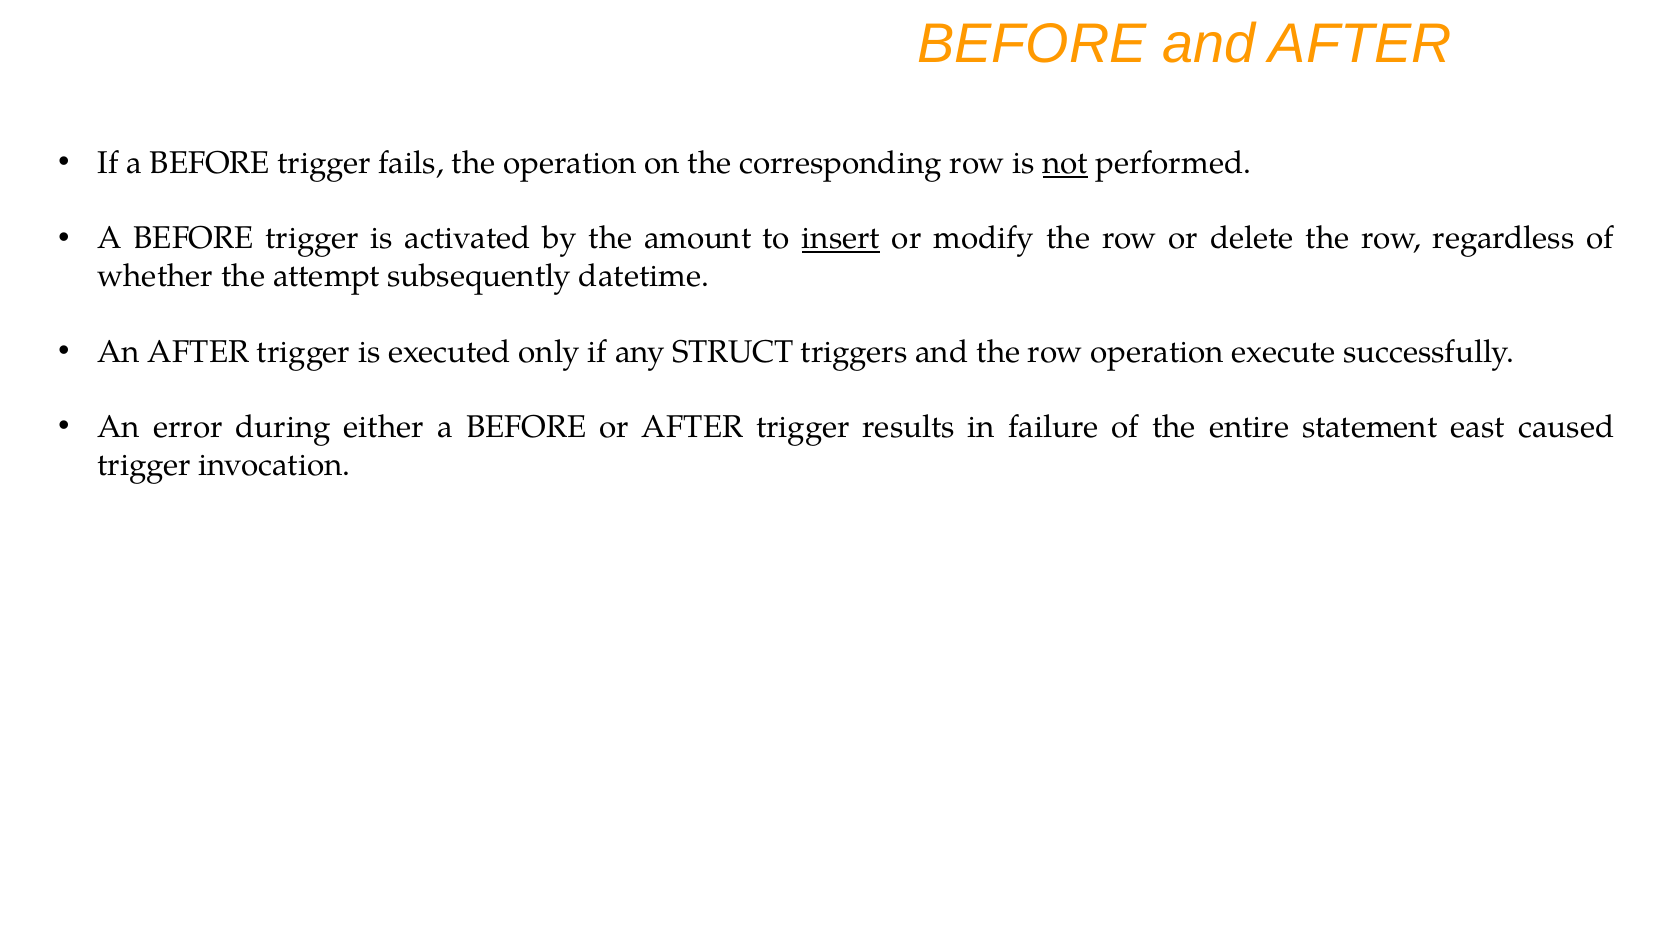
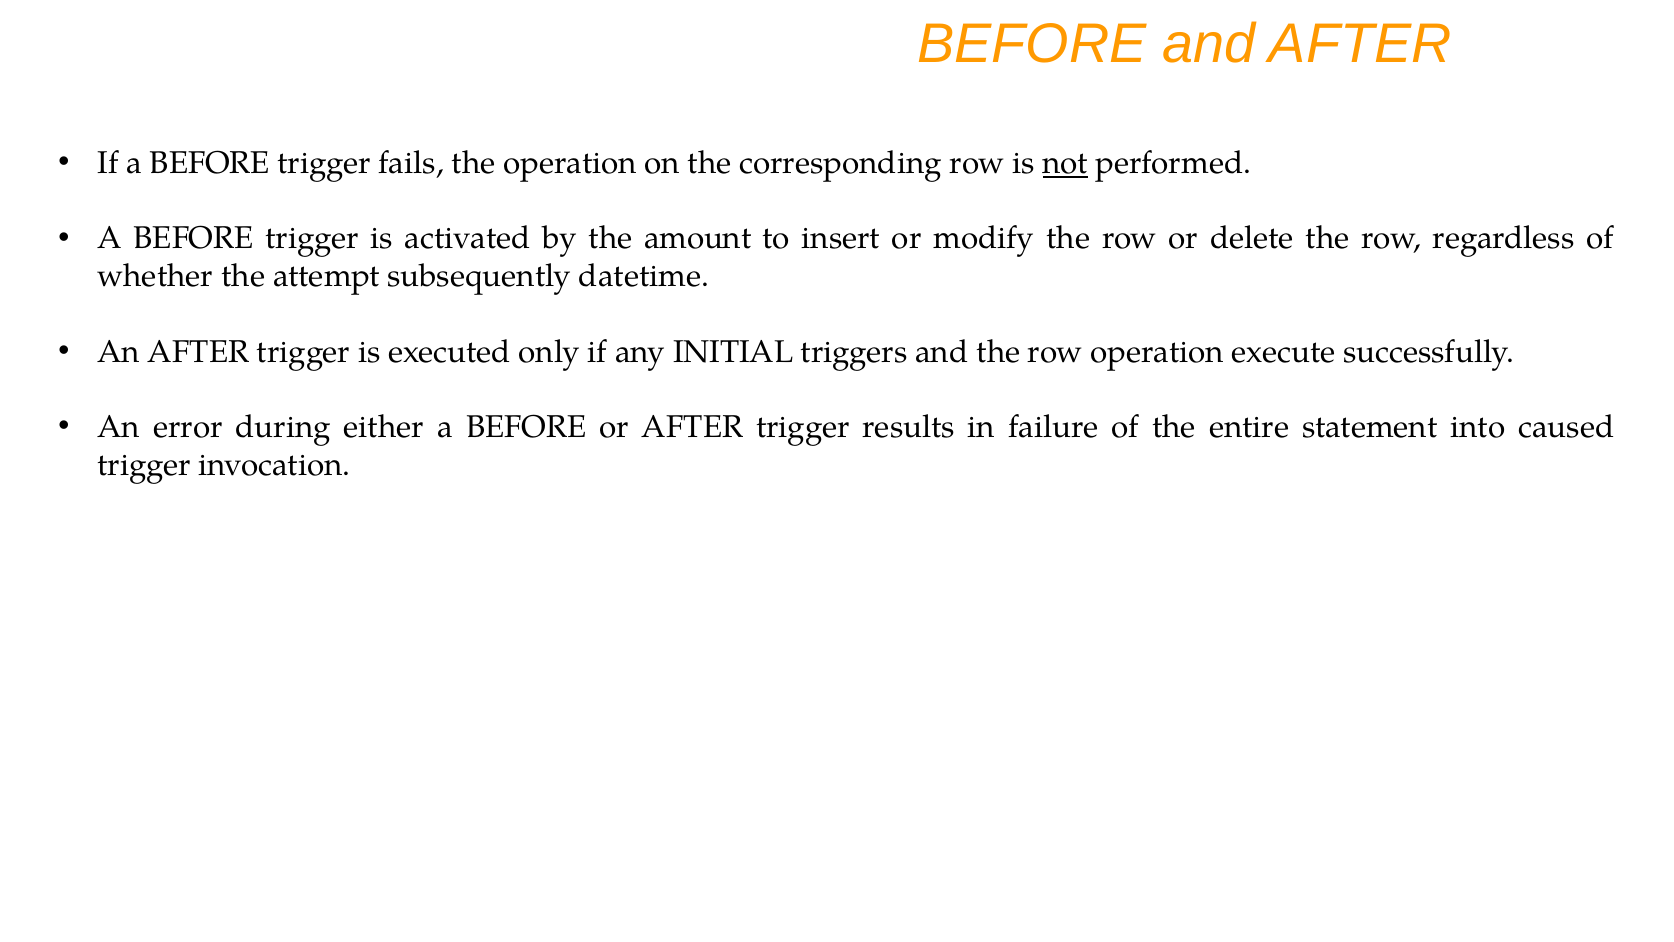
insert underline: present -> none
STRUCT: STRUCT -> INITIAL
east: east -> into
